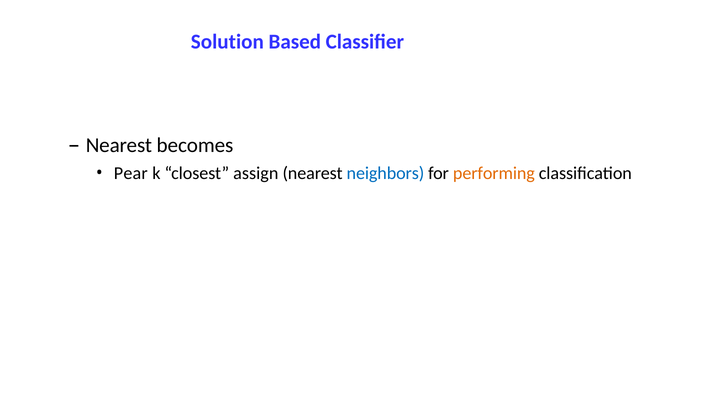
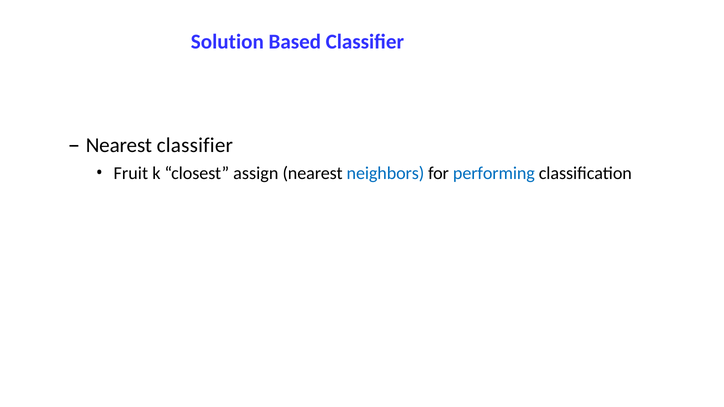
Nearest becomes: becomes -> classifier
Pear: Pear -> Fruit
performing colour: orange -> blue
